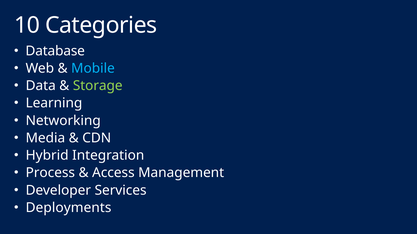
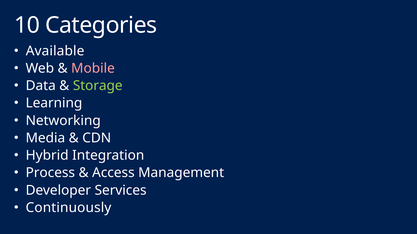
Database: Database -> Available
Mobile colour: light blue -> pink
Deployments: Deployments -> Continuously
